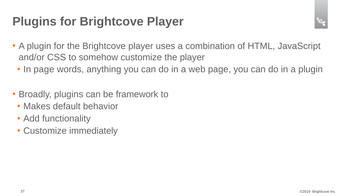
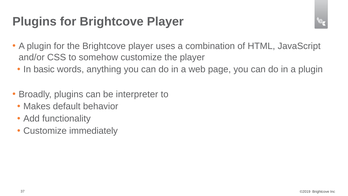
In page: page -> basic
framework: framework -> interpreter
